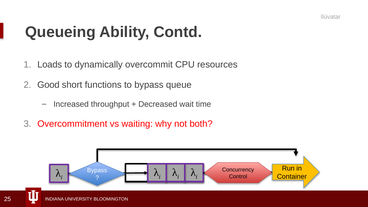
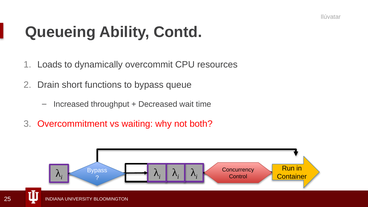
Good: Good -> Drain
